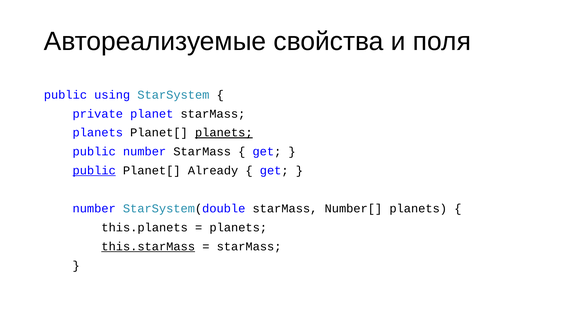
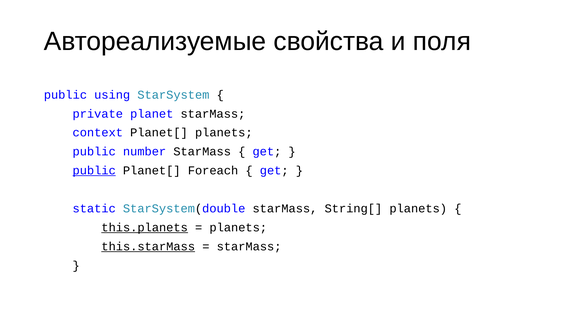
planets at (98, 132): planets -> context
planets at (224, 132) underline: present -> none
Already: Already -> Foreach
number at (94, 208): number -> static
Number[: Number[ -> String[
this.planets underline: none -> present
